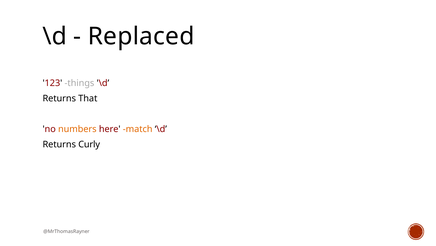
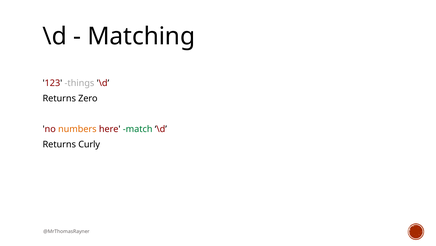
Replaced: Replaced -> Matching
That: That -> Zero
match colour: orange -> green
